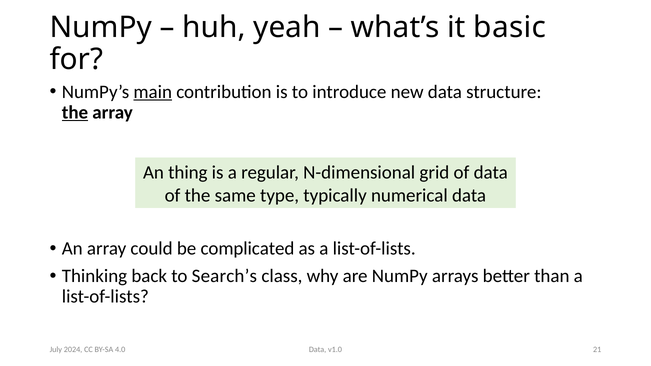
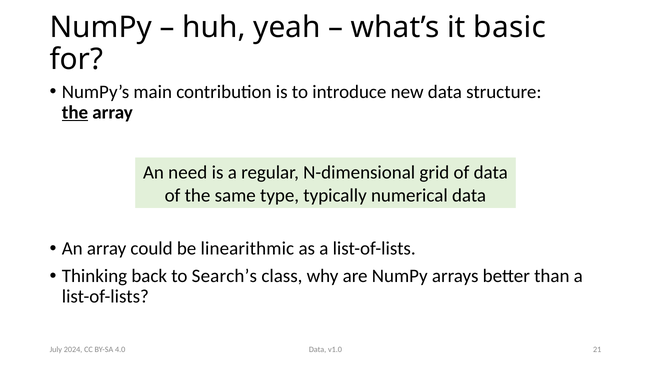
main underline: present -> none
thing: thing -> need
complicated: complicated -> linearithmic
